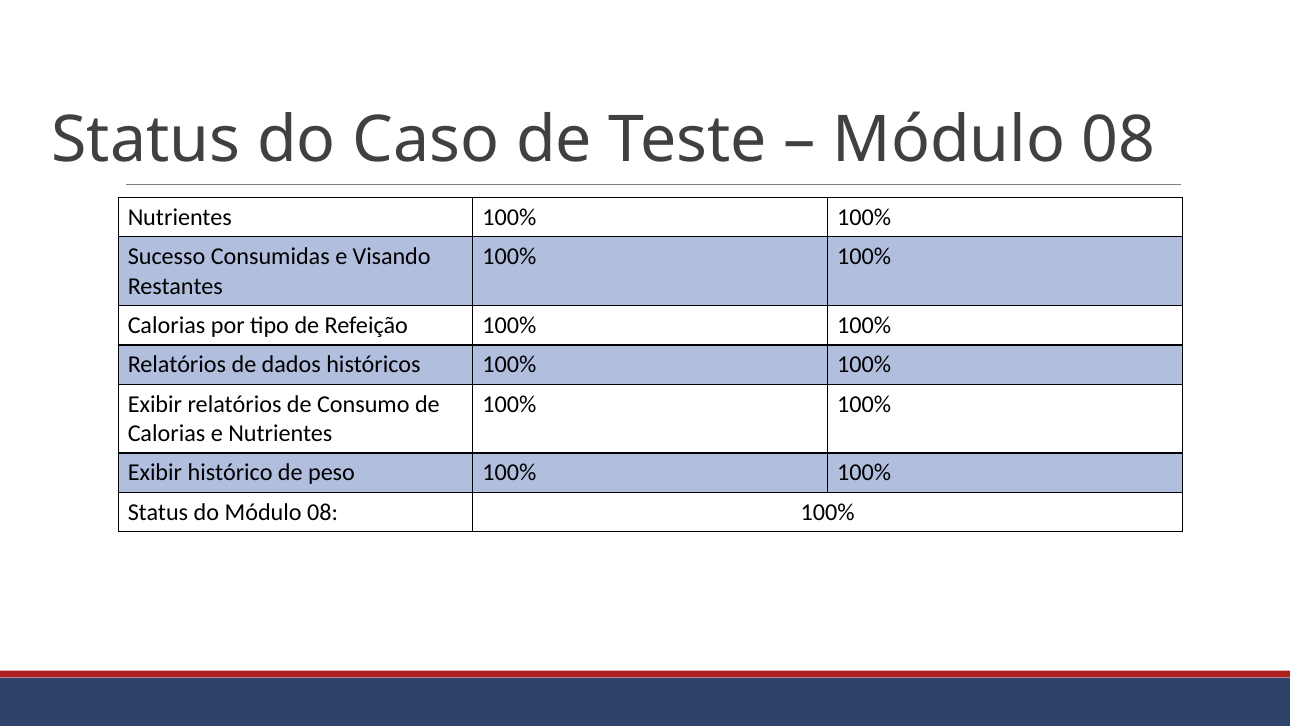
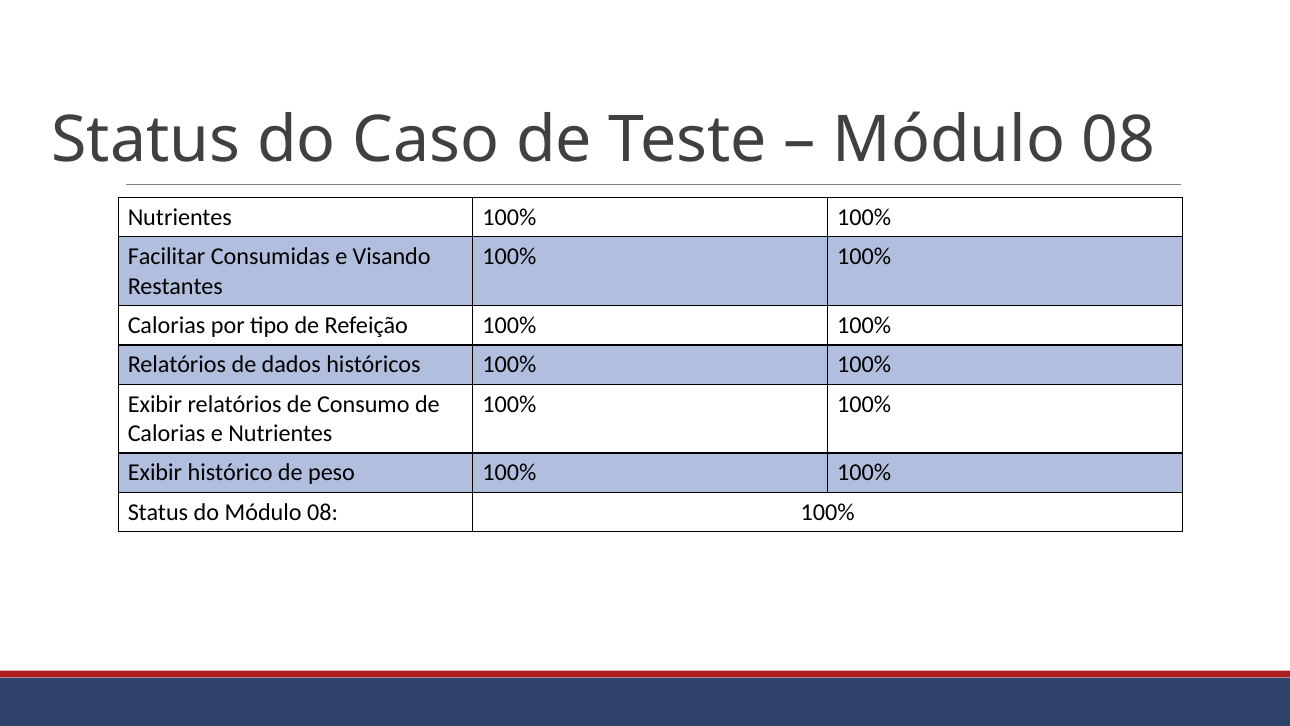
Sucesso: Sucesso -> Facilitar
